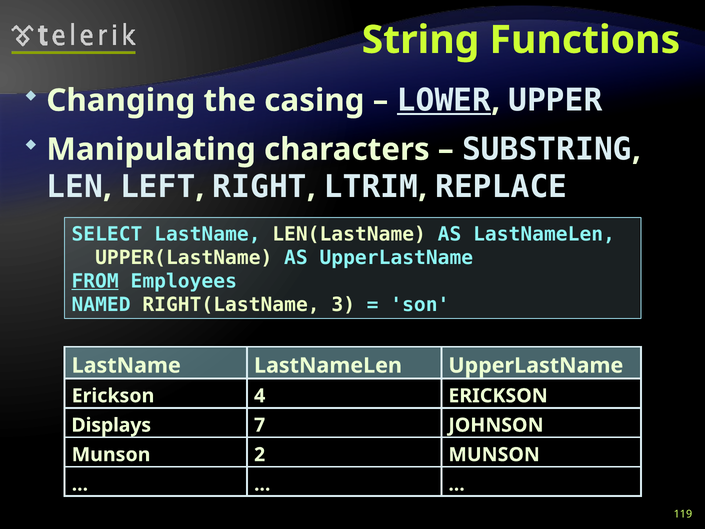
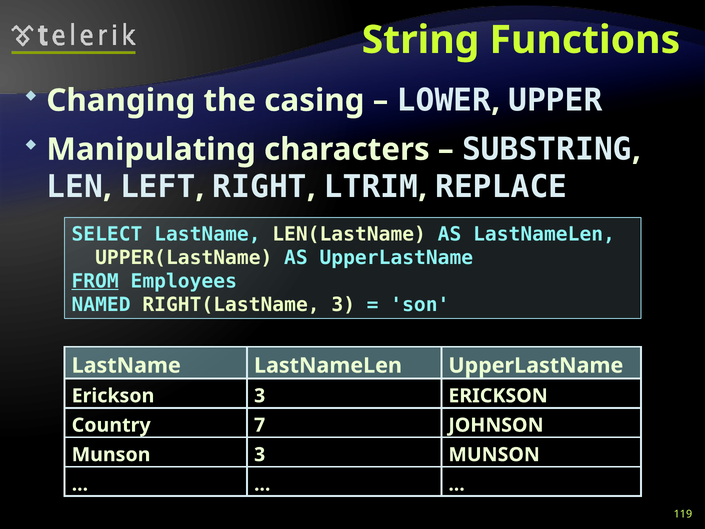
LOWER underline: present -> none
Erickson 4: 4 -> 3
Displays: Displays -> Country
Munson 2: 2 -> 3
